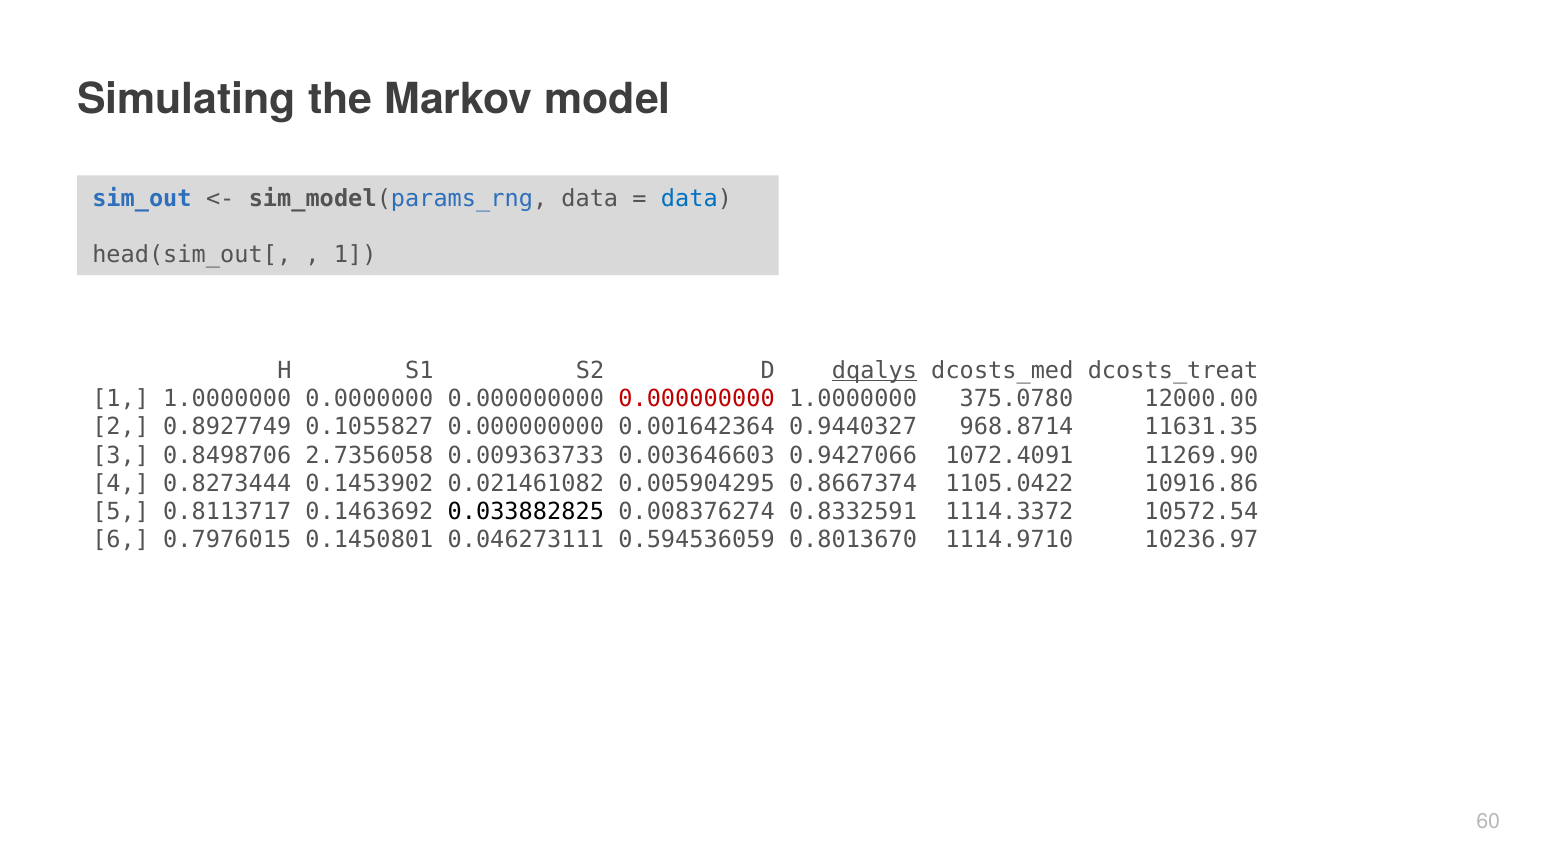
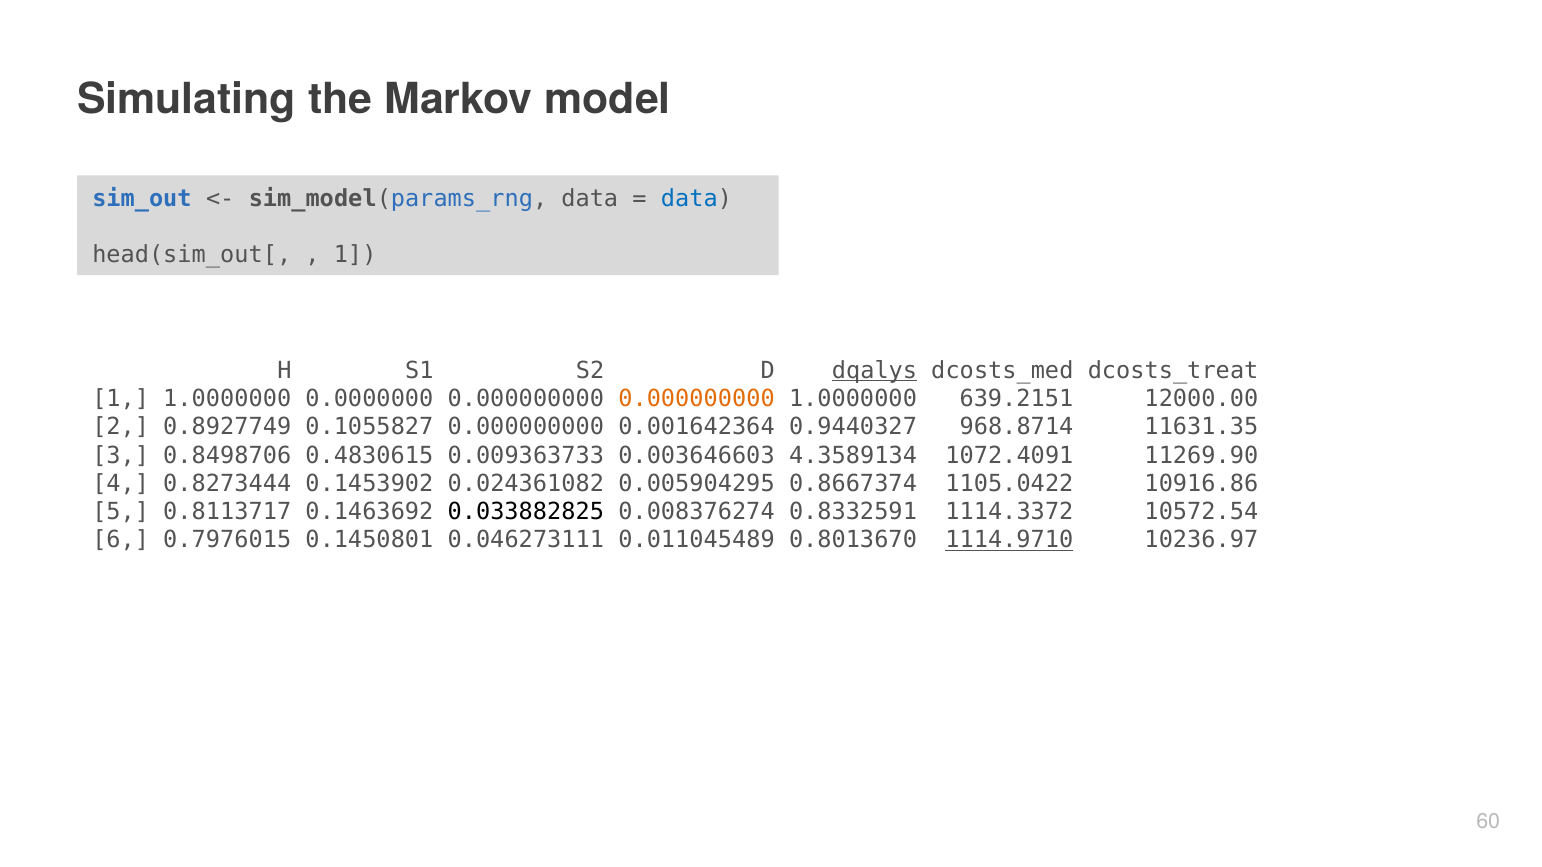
0.000000000 at (697, 399) colour: red -> orange
375.0780: 375.0780 -> 639.2151
2.7356058: 2.7356058 -> 0.4830615
0.9427066: 0.9427066 -> 4.3589134
0.021461082: 0.021461082 -> 0.024361082
0.594536059: 0.594536059 -> 0.011045489
1114.9710 underline: none -> present
